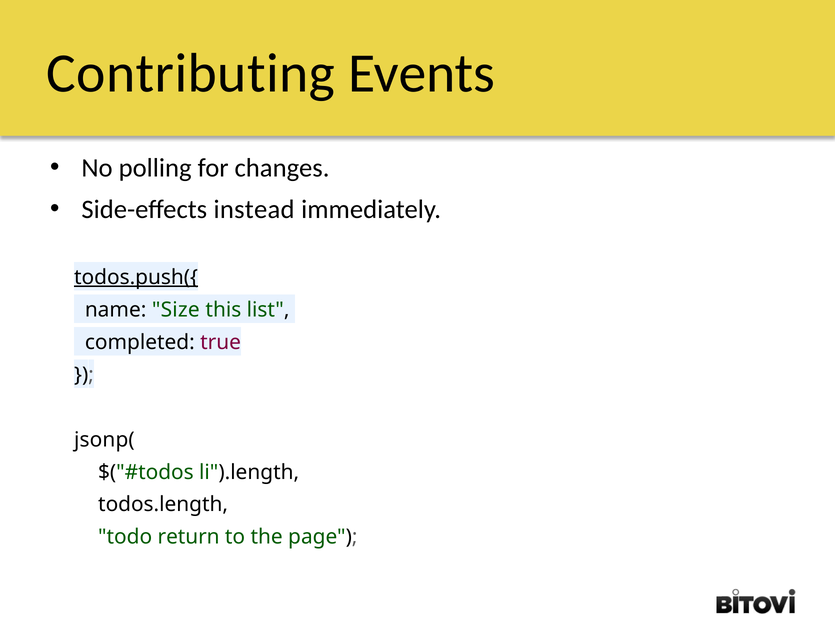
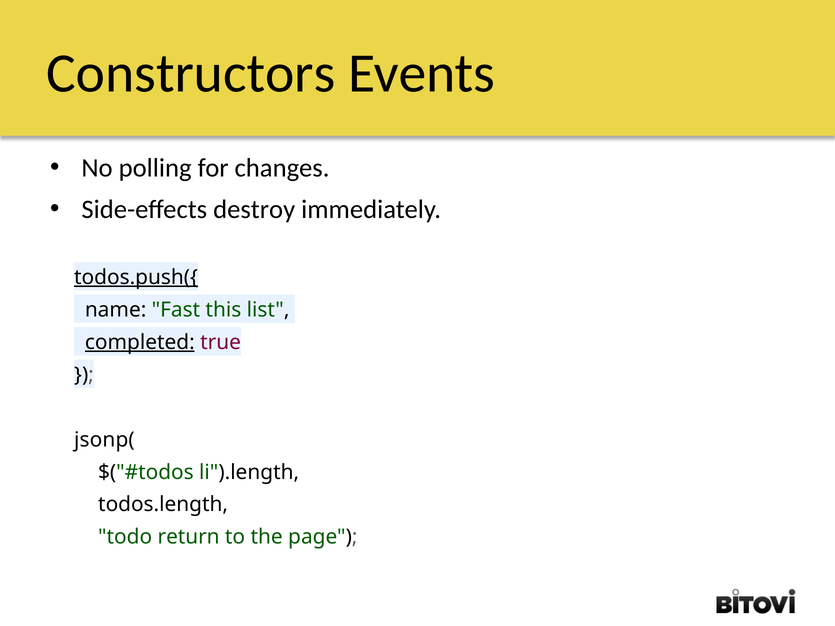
Contributing: Contributing -> Constructors
instead: instead -> destroy
Size: Size -> Fast
completed underline: none -> present
